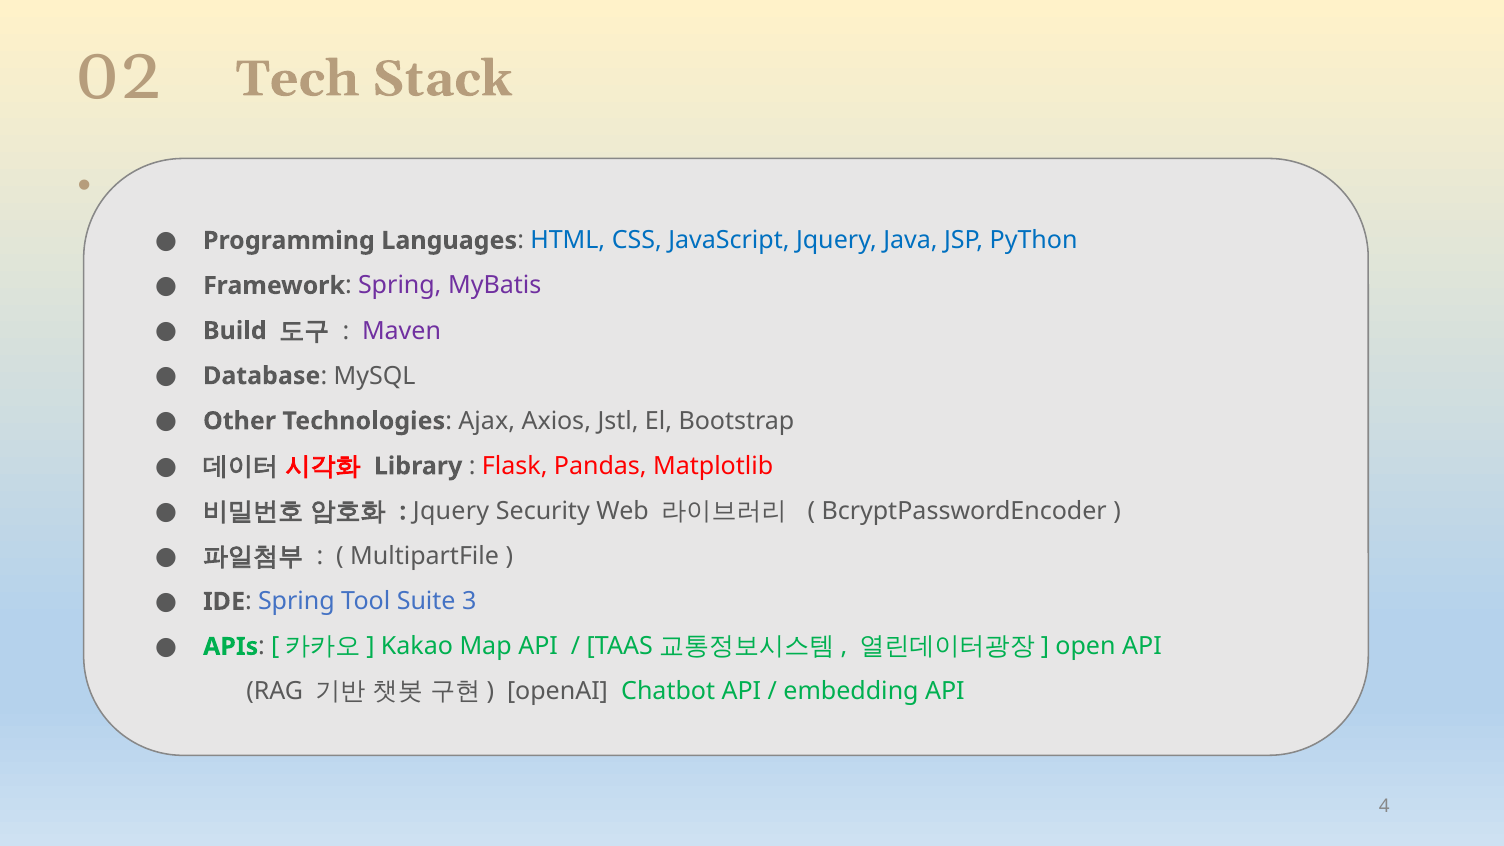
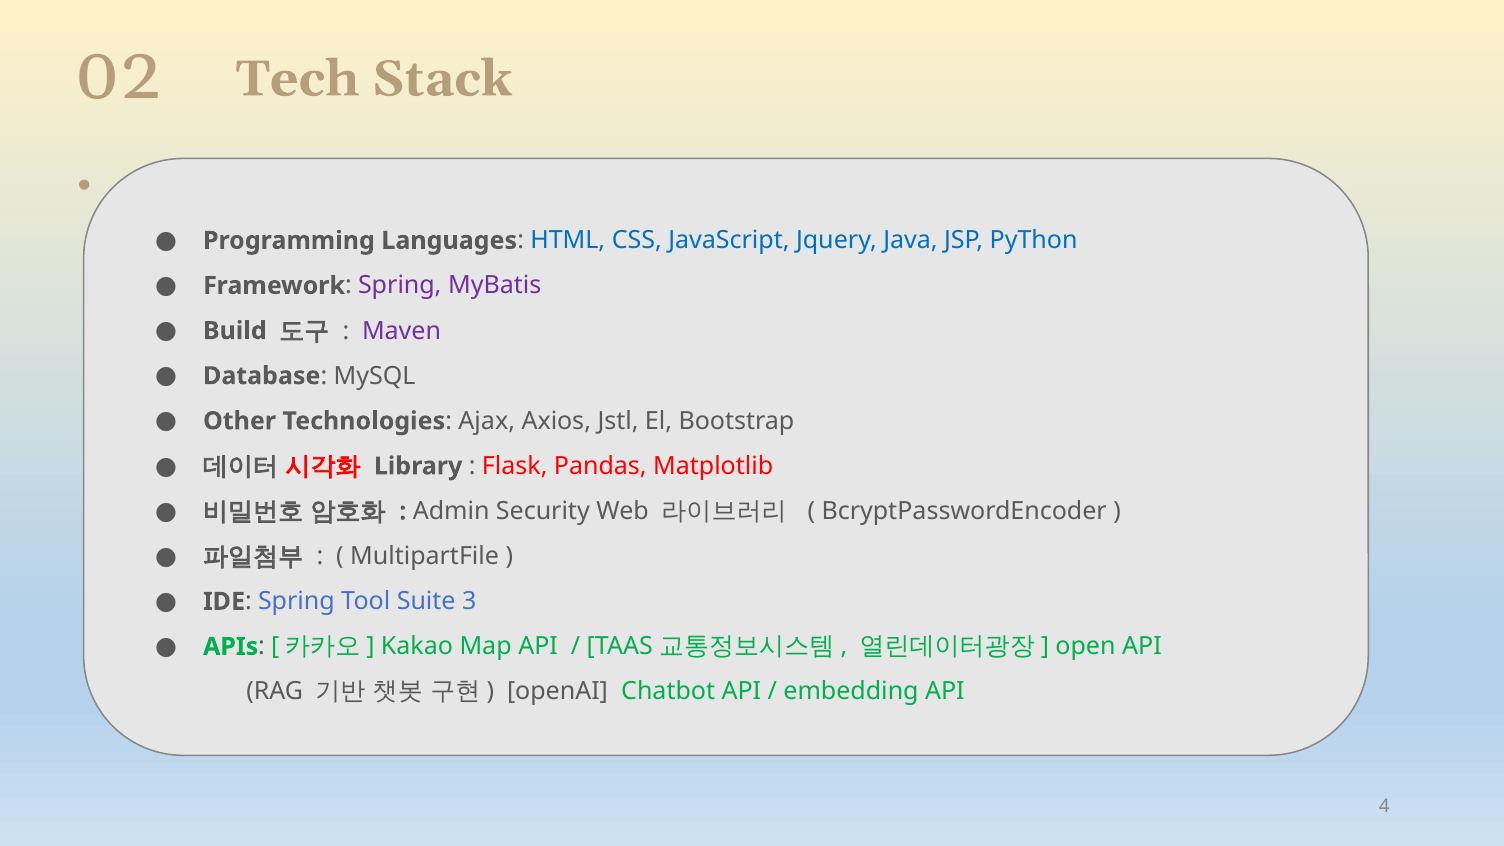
Jquery at (451, 511): Jquery -> Admin
